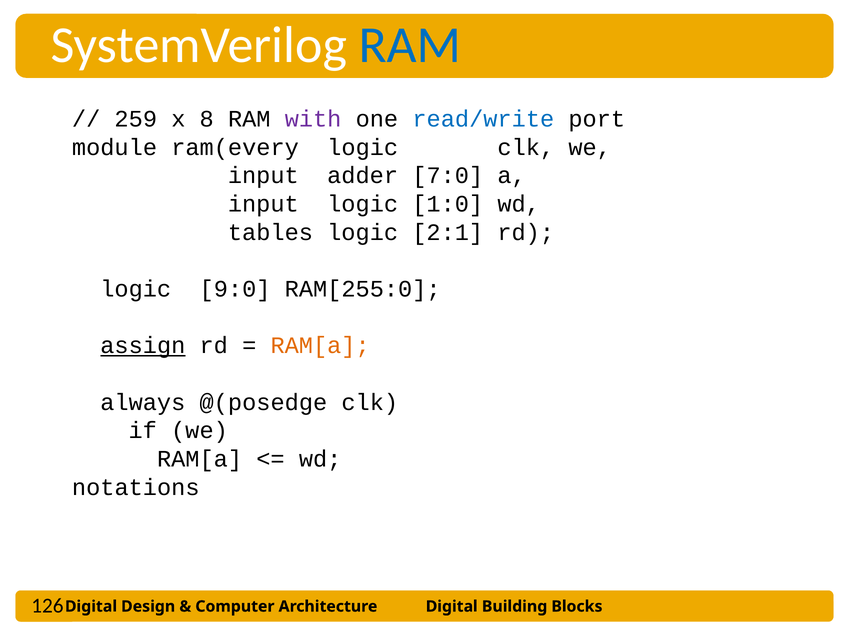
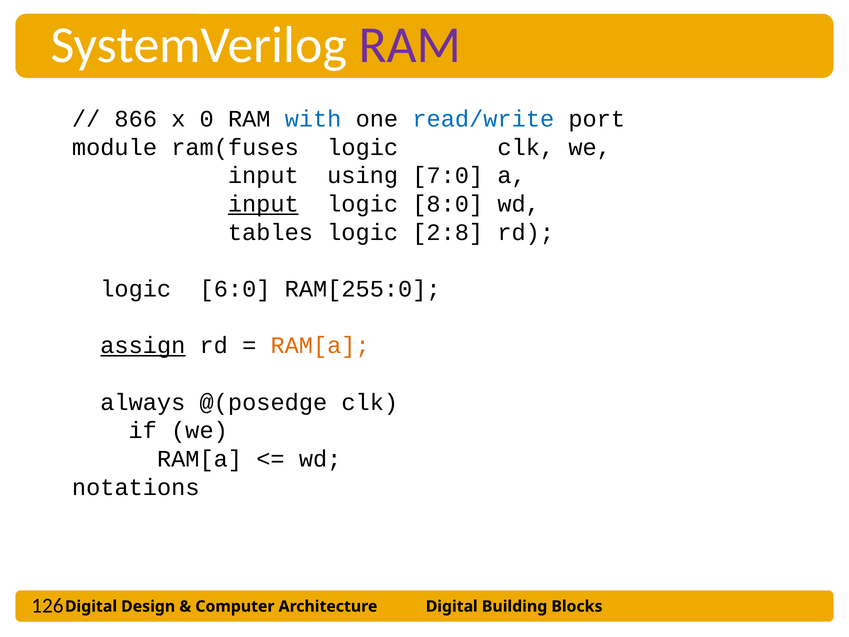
RAM at (410, 45) colour: blue -> purple
259: 259 -> 866
8: 8 -> 0
with colour: purple -> blue
ram(every: ram(every -> ram(fuses
adder: adder -> using
input at (263, 204) underline: none -> present
1:0: 1:0 -> 8:0
2:1: 2:1 -> 2:8
9:0: 9:0 -> 6:0
